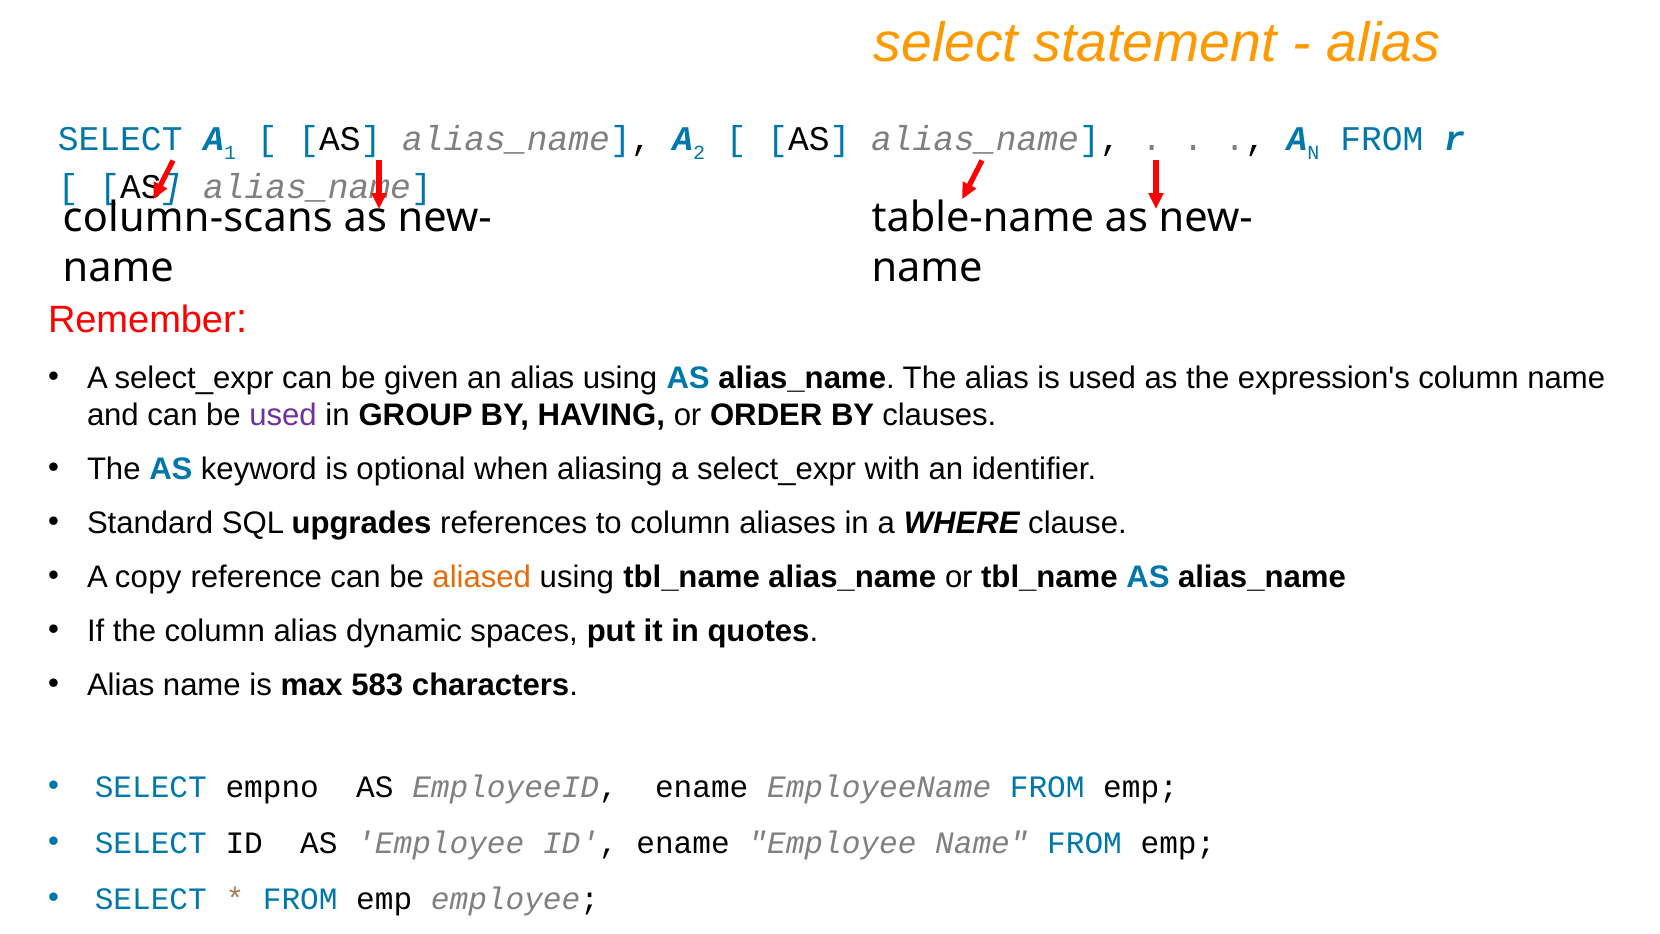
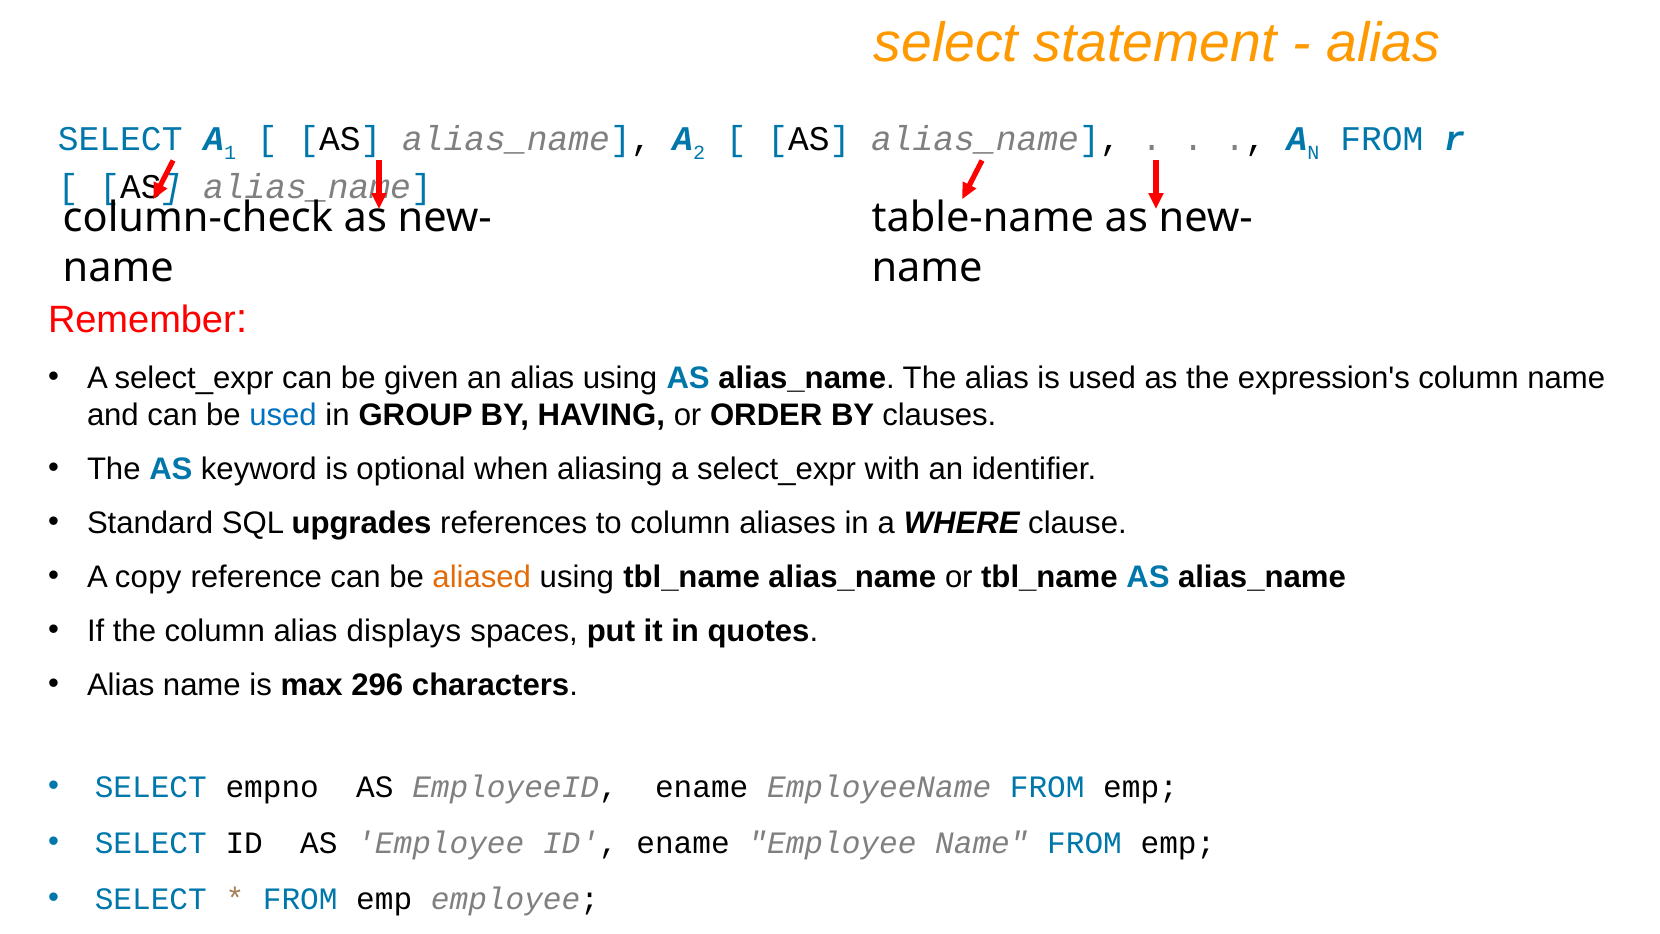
column-scans: column-scans -> column-check
used at (283, 415) colour: purple -> blue
dynamic: dynamic -> displays
583: 583 -> 296
